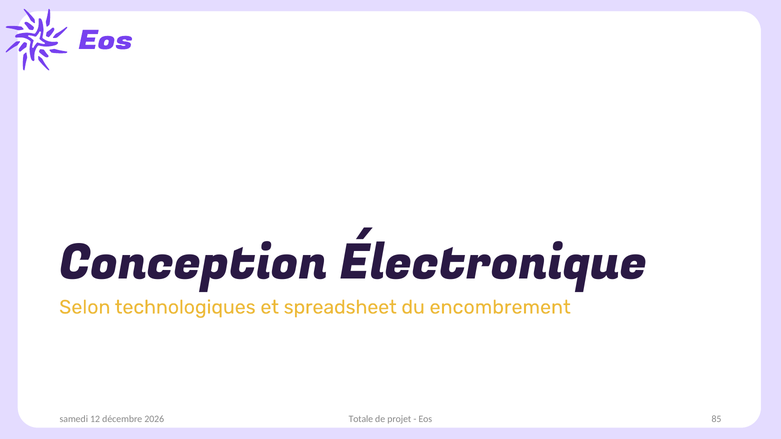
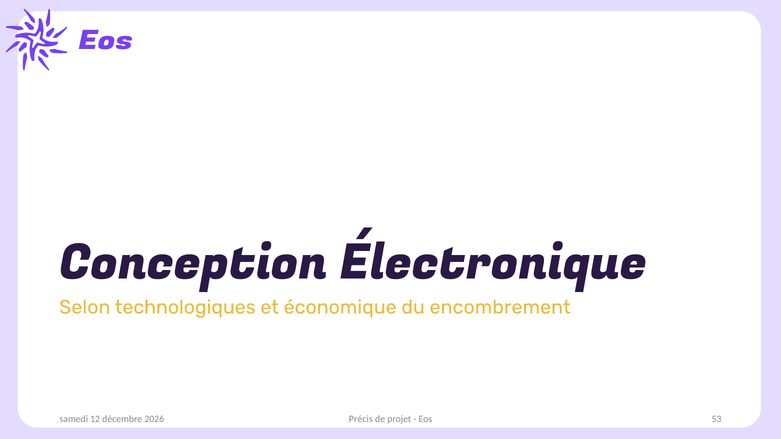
spreadsheet: spreadsheet -> économique
Totale: Totale -> Précis
85: 85 -> 53
